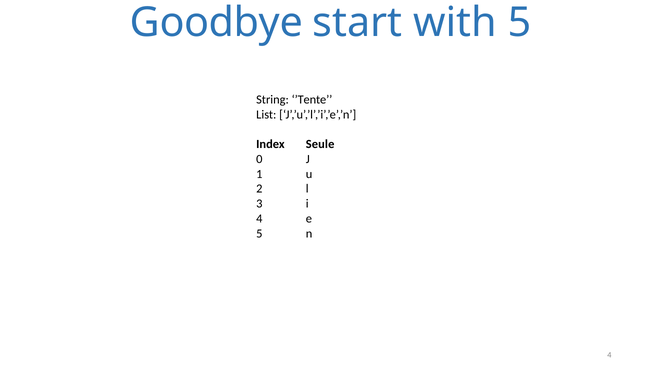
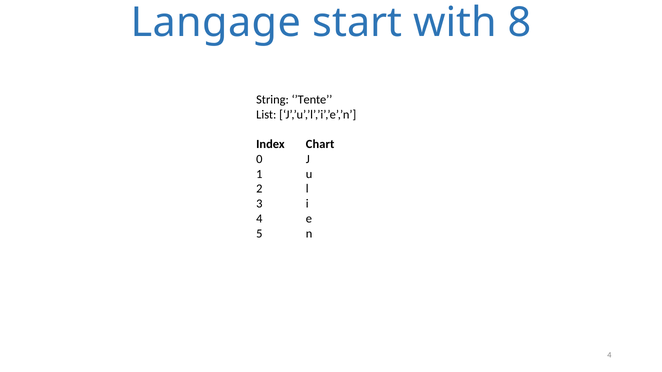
Goodbye: Goodbye -> Langage
with 5: 5 -> 8
Seule: Seule -> Chart
